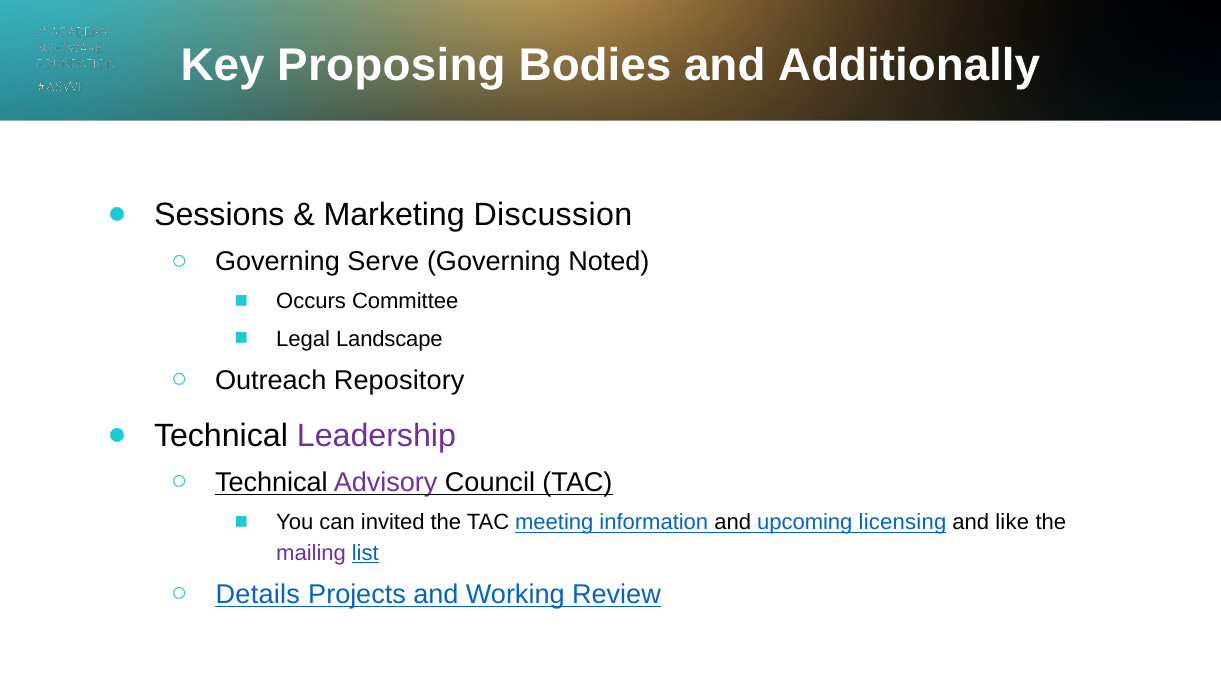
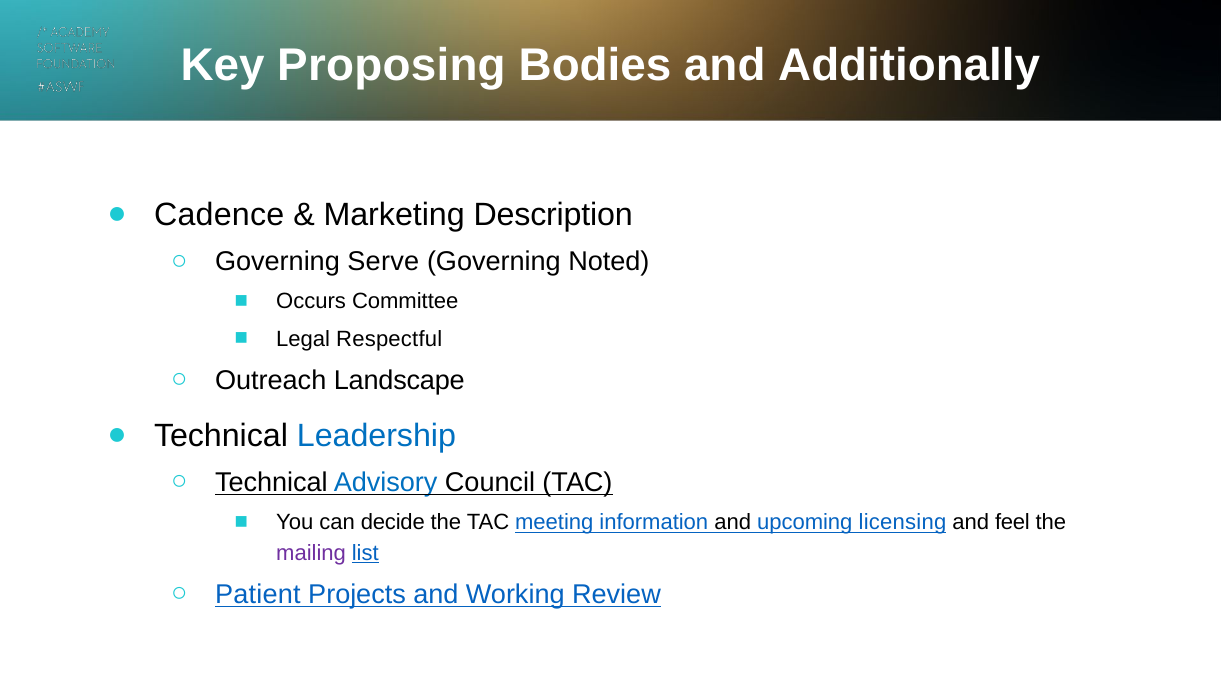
Sessions: Sessions -> Cadence
Discussion: Discussion -> Description
Landscape: Landscape -> Respectful
Repository: Repository -> Landscape
Leadership colour: purple -> blue
Advisory colour: purple -> blue
invited: invited -> decide
like: like -> feel
Details: Details -> Patient
